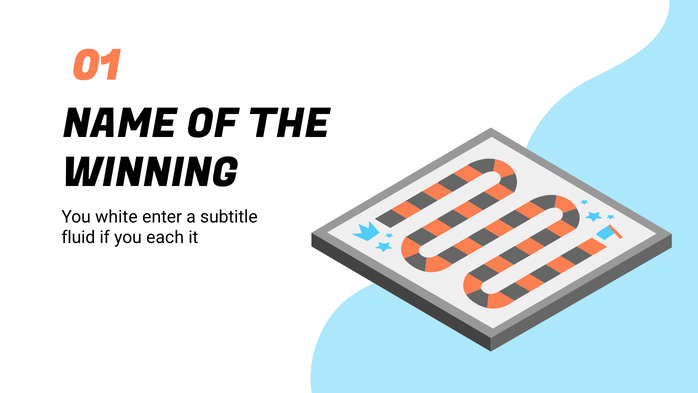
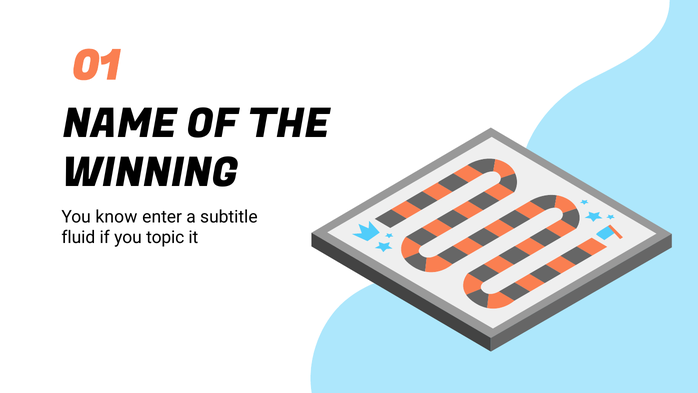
white: white -> know
each: each -> topic
